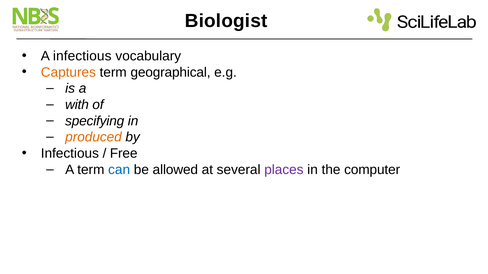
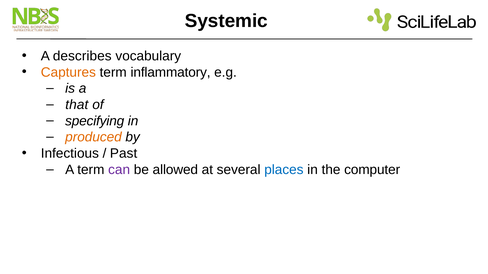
Biologist: Biologist -> Systemic
A infectious: infectious -> describes
geographical: geographical -> inflammatory
with: with -> that
Free: Free -> Past
can colour: blue -> purple
places colour: purple -> blue
